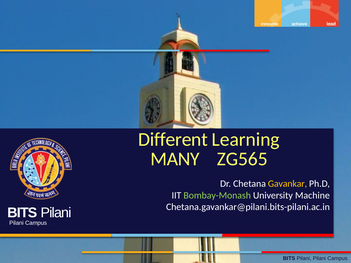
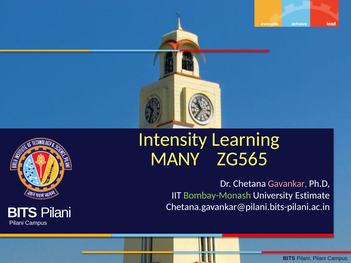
Different: Different -> Intensity
Gavankar colour: yellow -> pink
Machine: Machine -> Estimate
